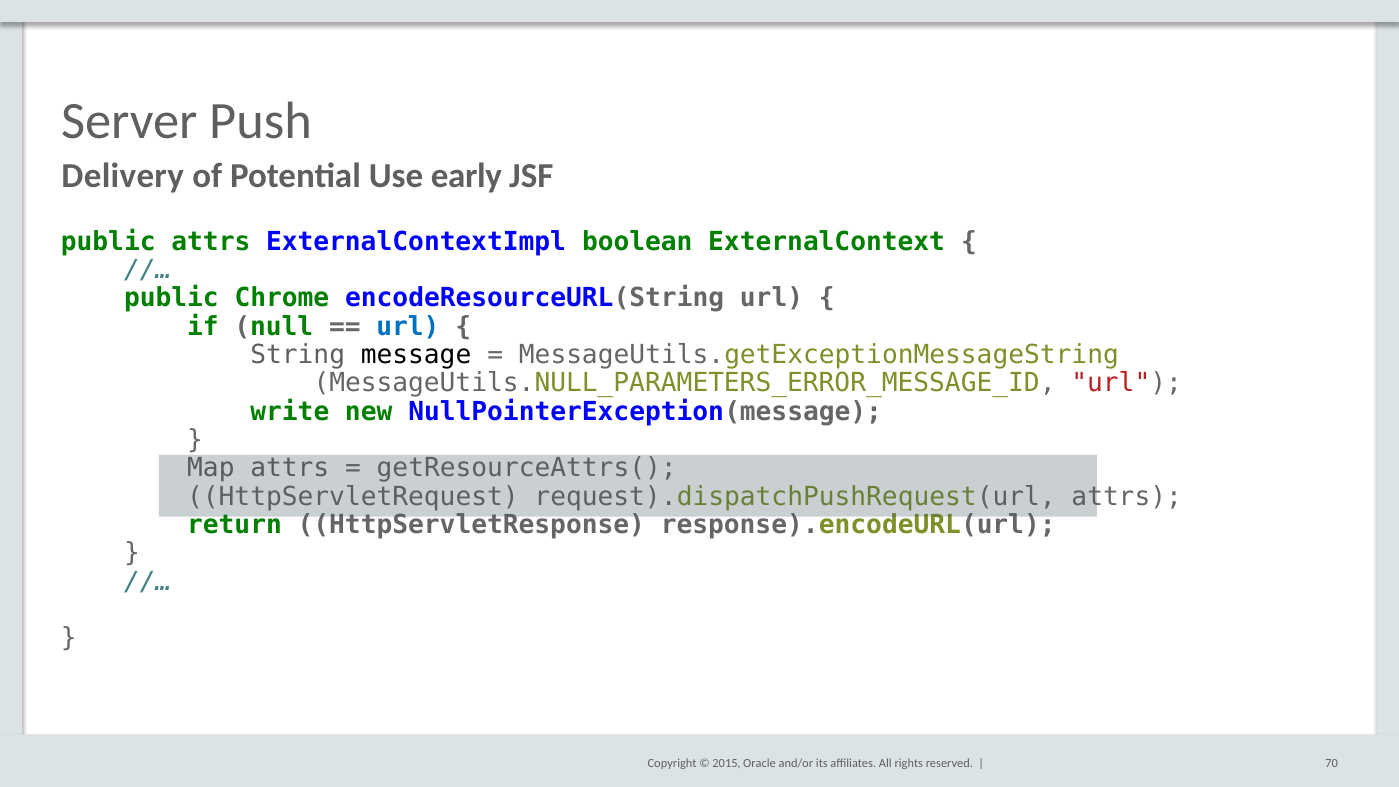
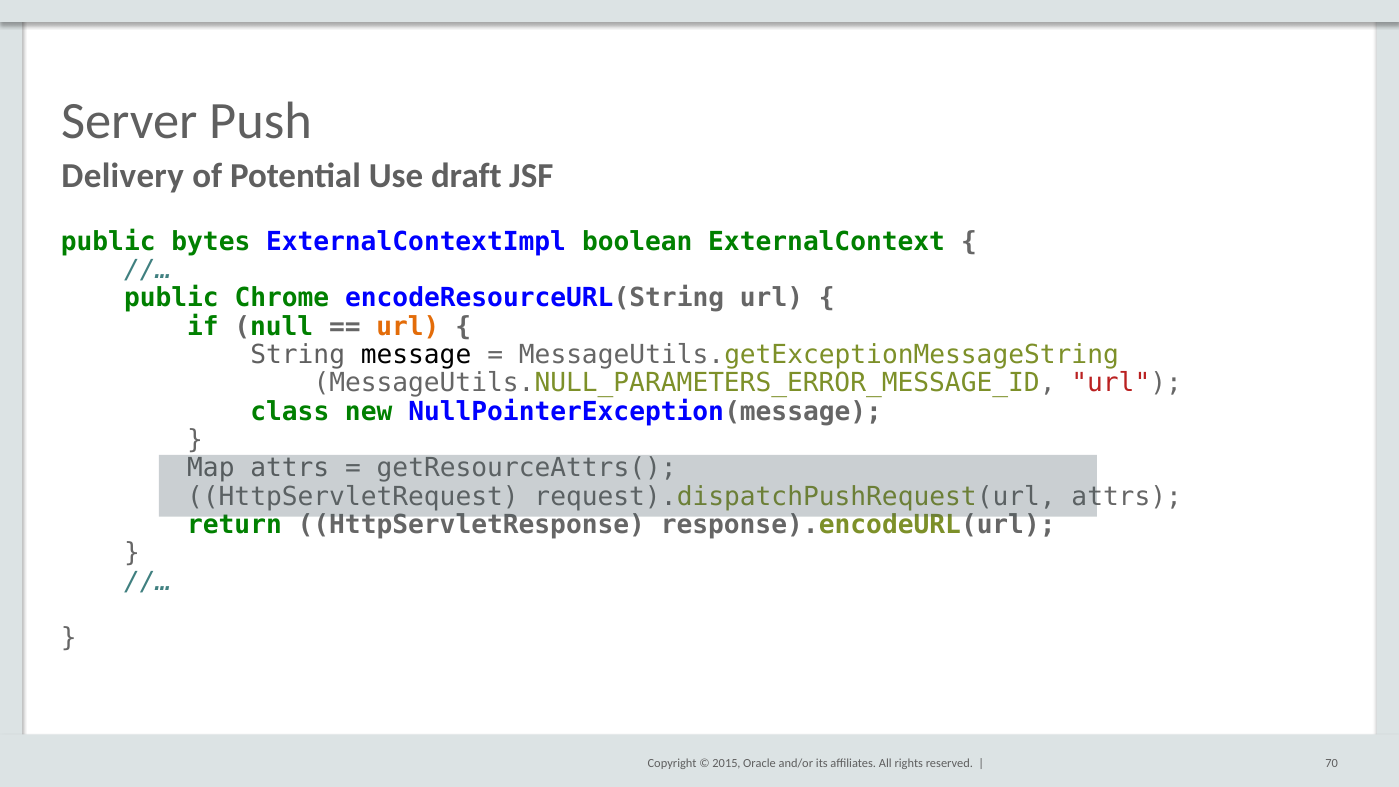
early: early -> draft
public attrs: attrs -> bytes
url at (408, 326) colour: blue -> orange
write: write -> class
